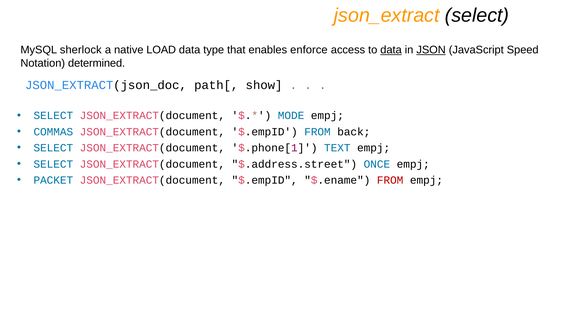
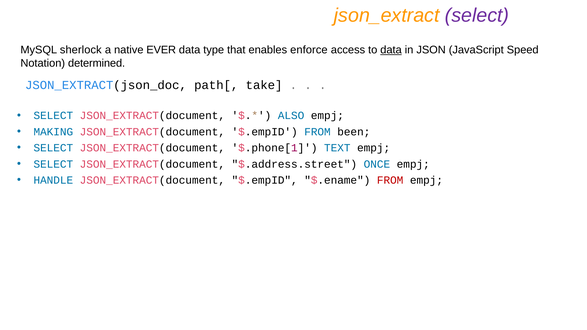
select at (477, 15) colour: black -> purple
LOAD: LOAD -> EVER
JSON underline: present -> none
show: show -> take
MODE: MODE -> ALSO
COMMAS: COMMAS -> MAKING
back: back -> been
PACKET: PACKET -> HANDLE
